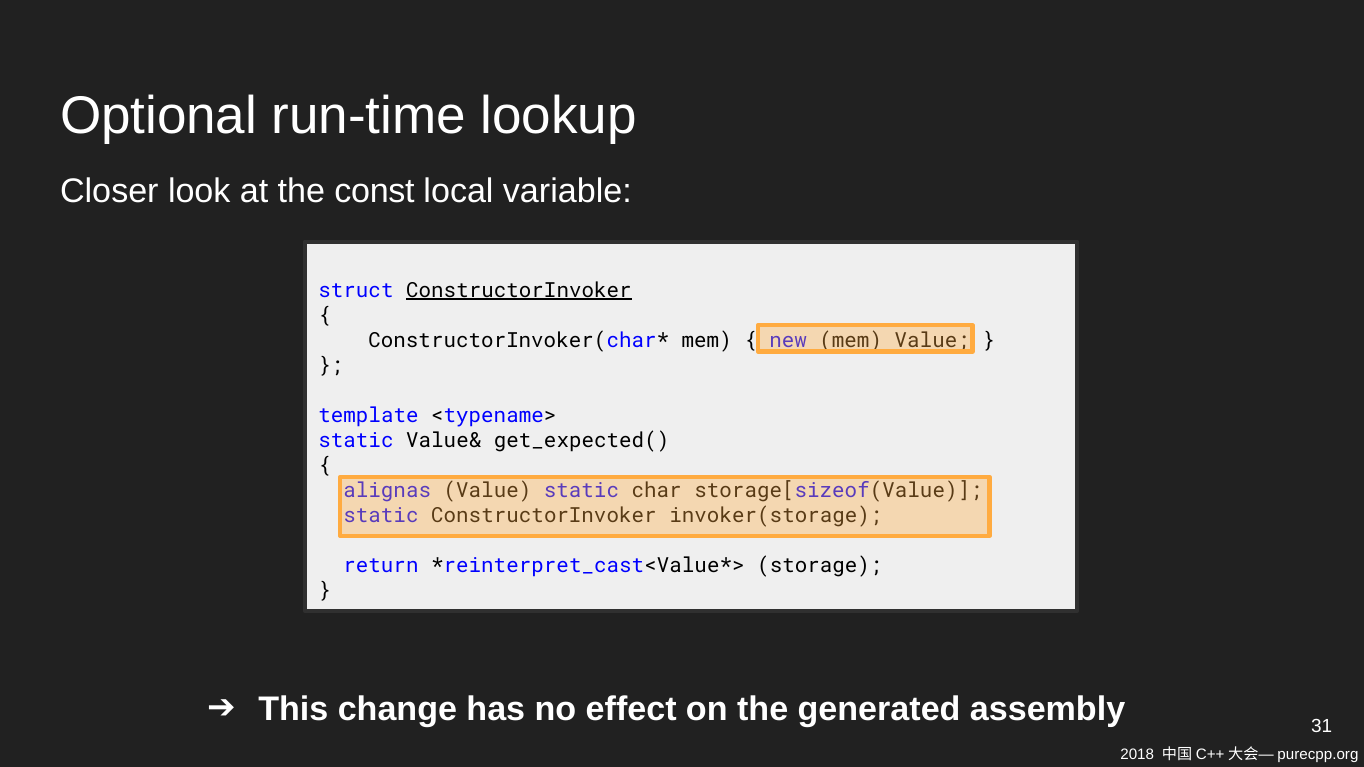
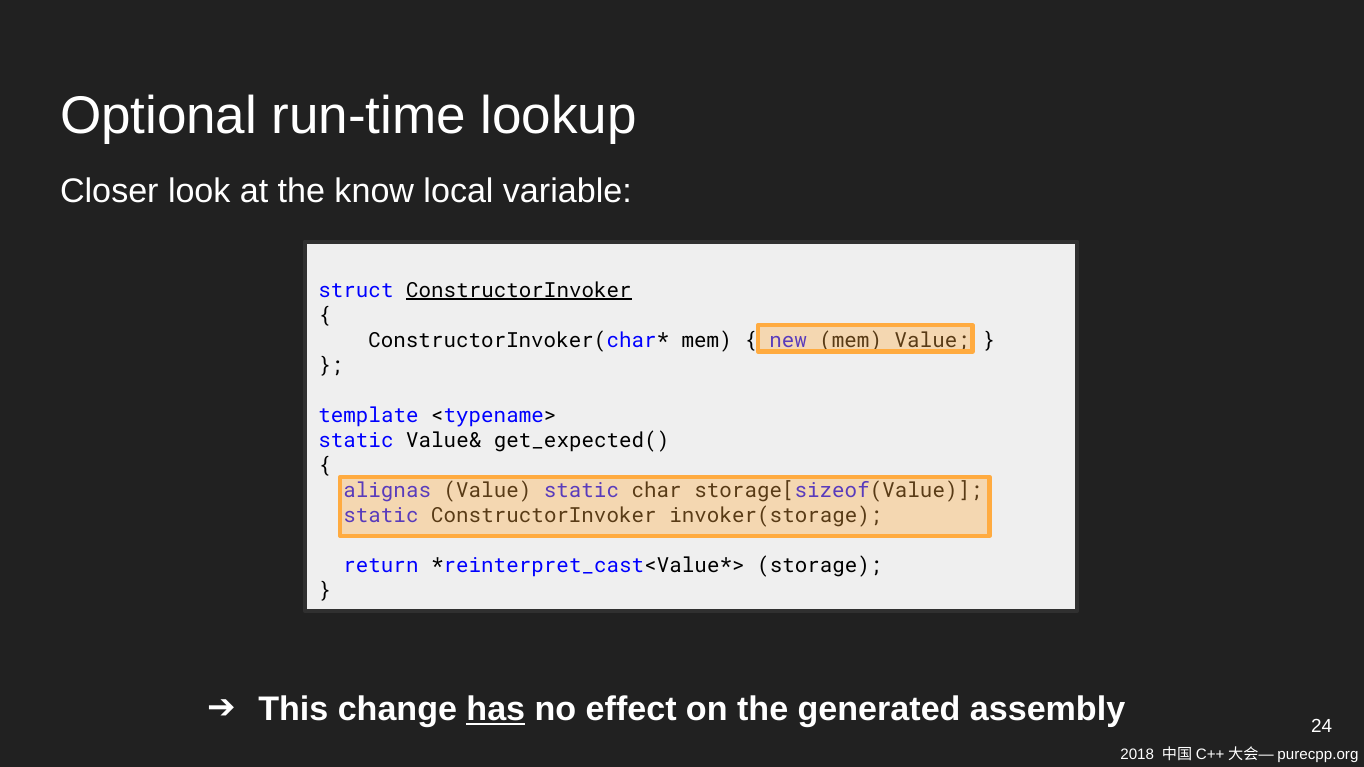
const: const -> know
has underline: none -> present
31: 31 -> 24
